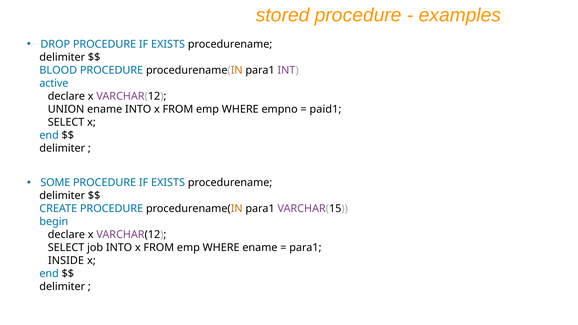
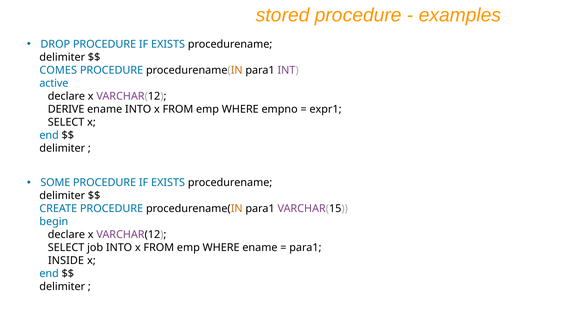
BLOOD: BLOOD -> COMES
UNION: UNION -> DERIVE
paid1: paid1 -> expr1
